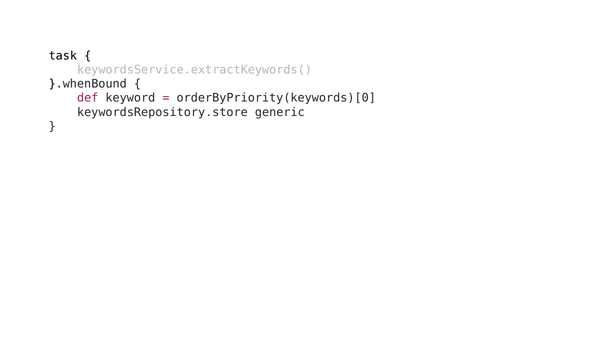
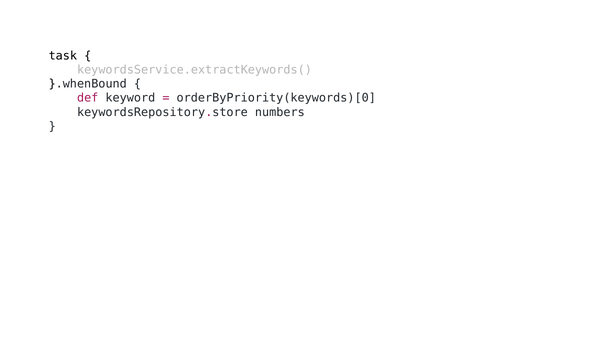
generic: generic -> numbers
